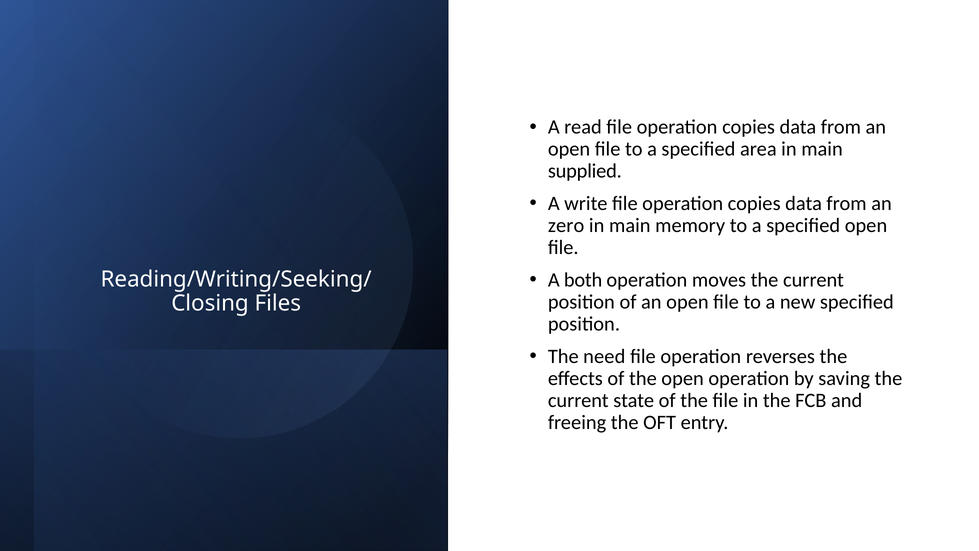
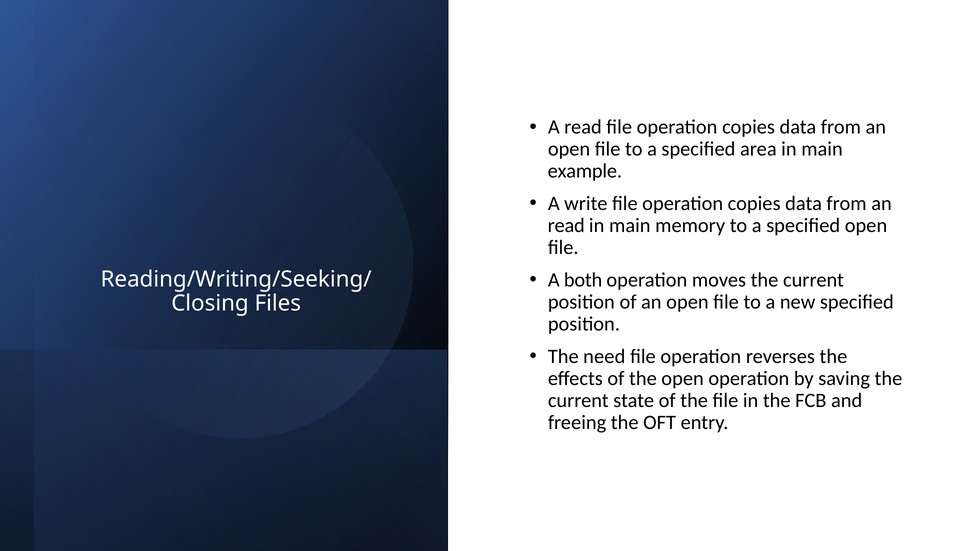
supplied: supplied -> example
zero at (566, 225): zero -> read
